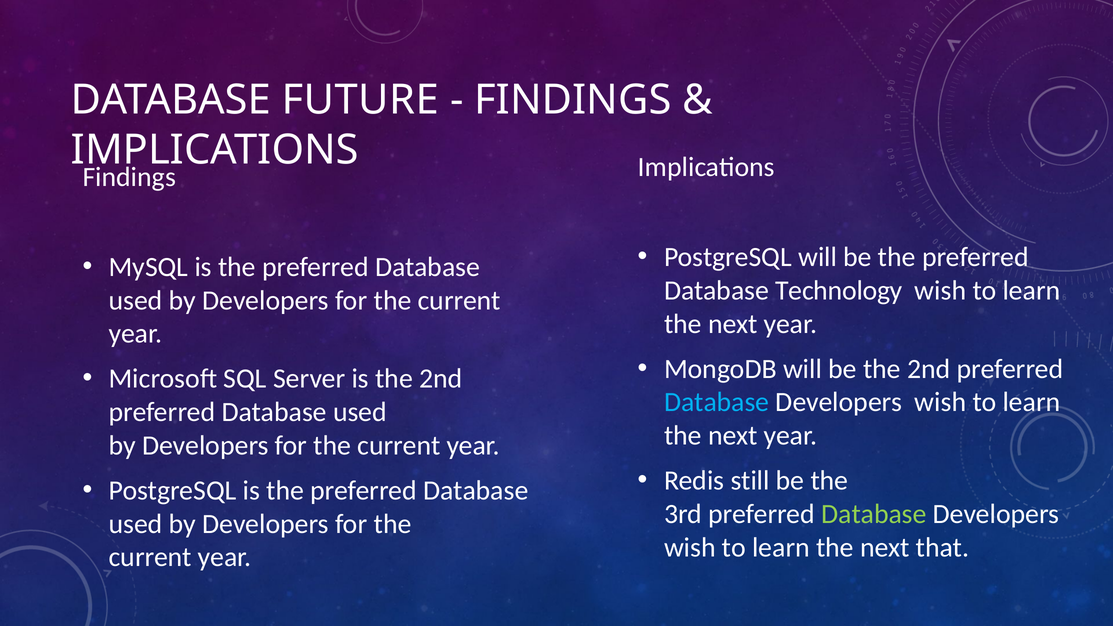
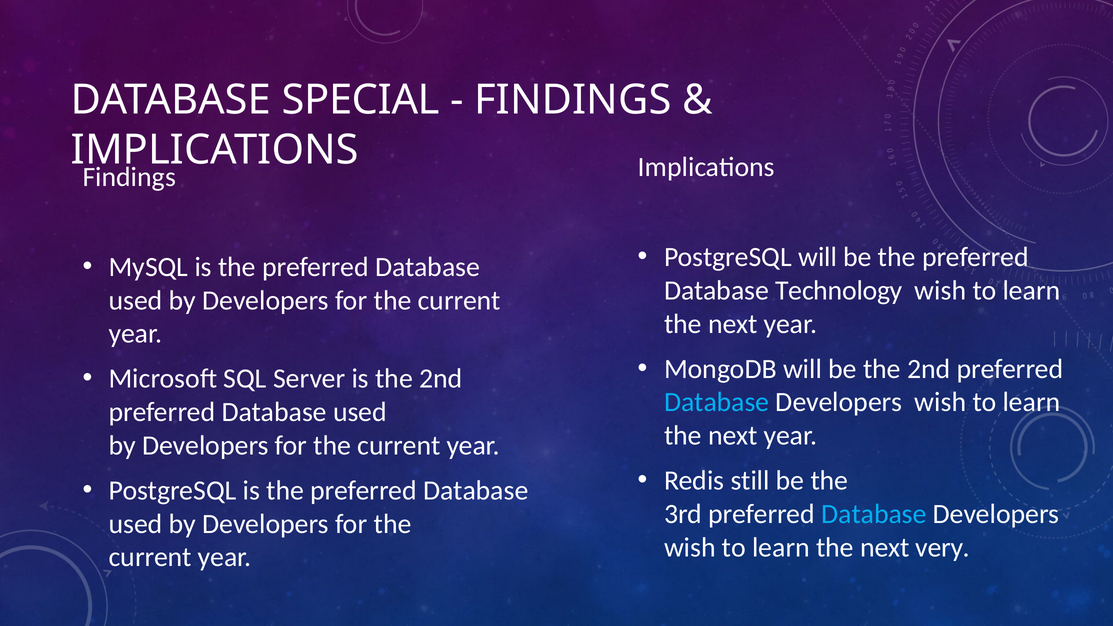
FUTURE: FUTURE -> SPECIAL
Database at (874, 514) colour: light green -> light blue
that: that -> very
